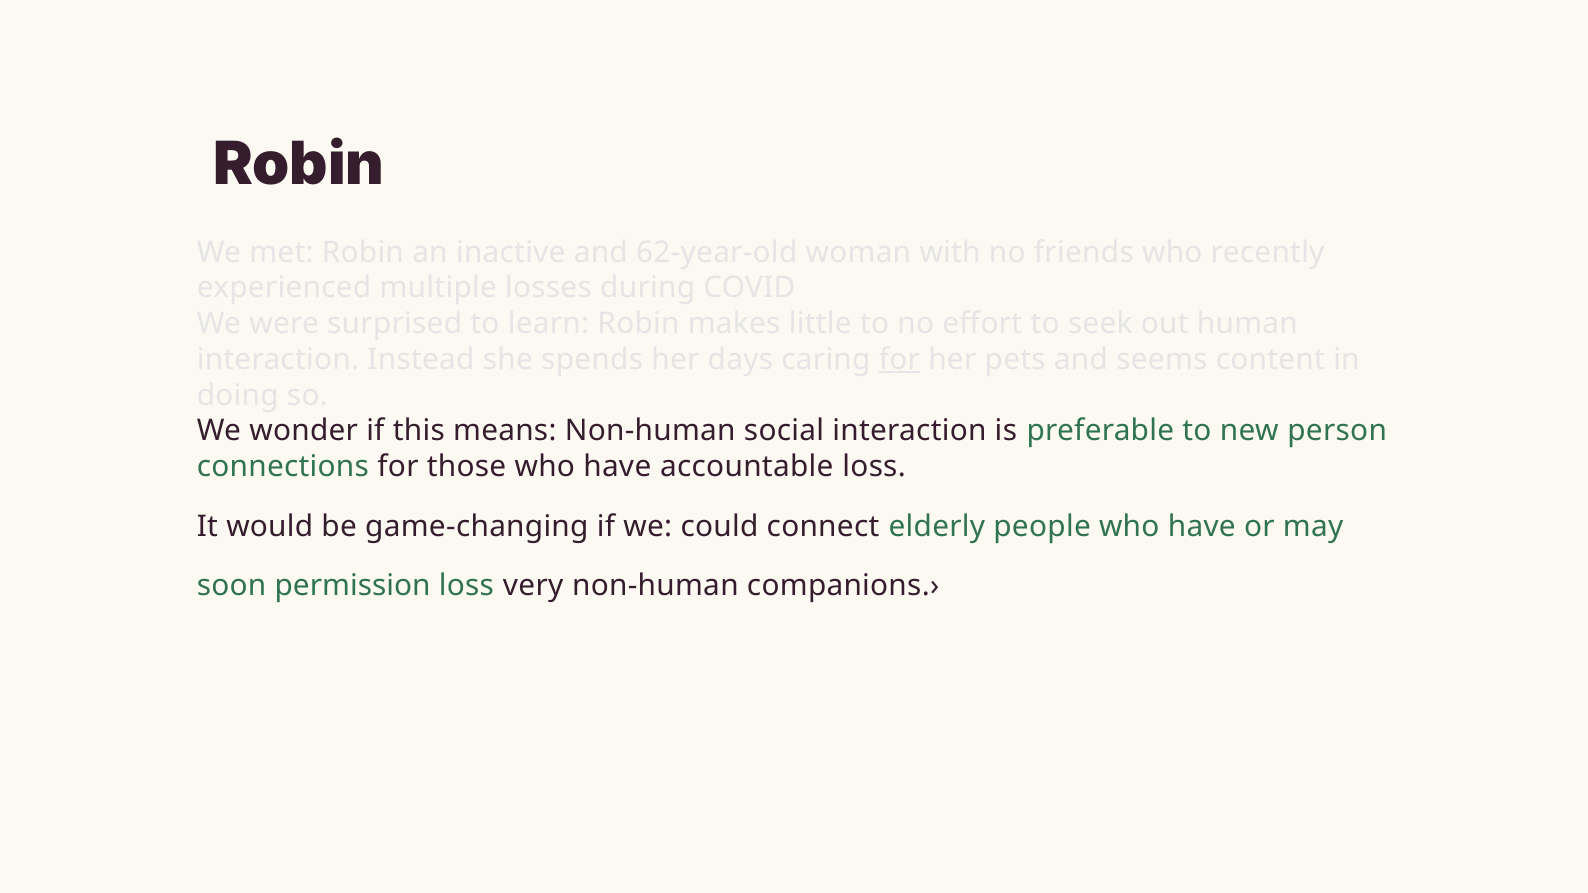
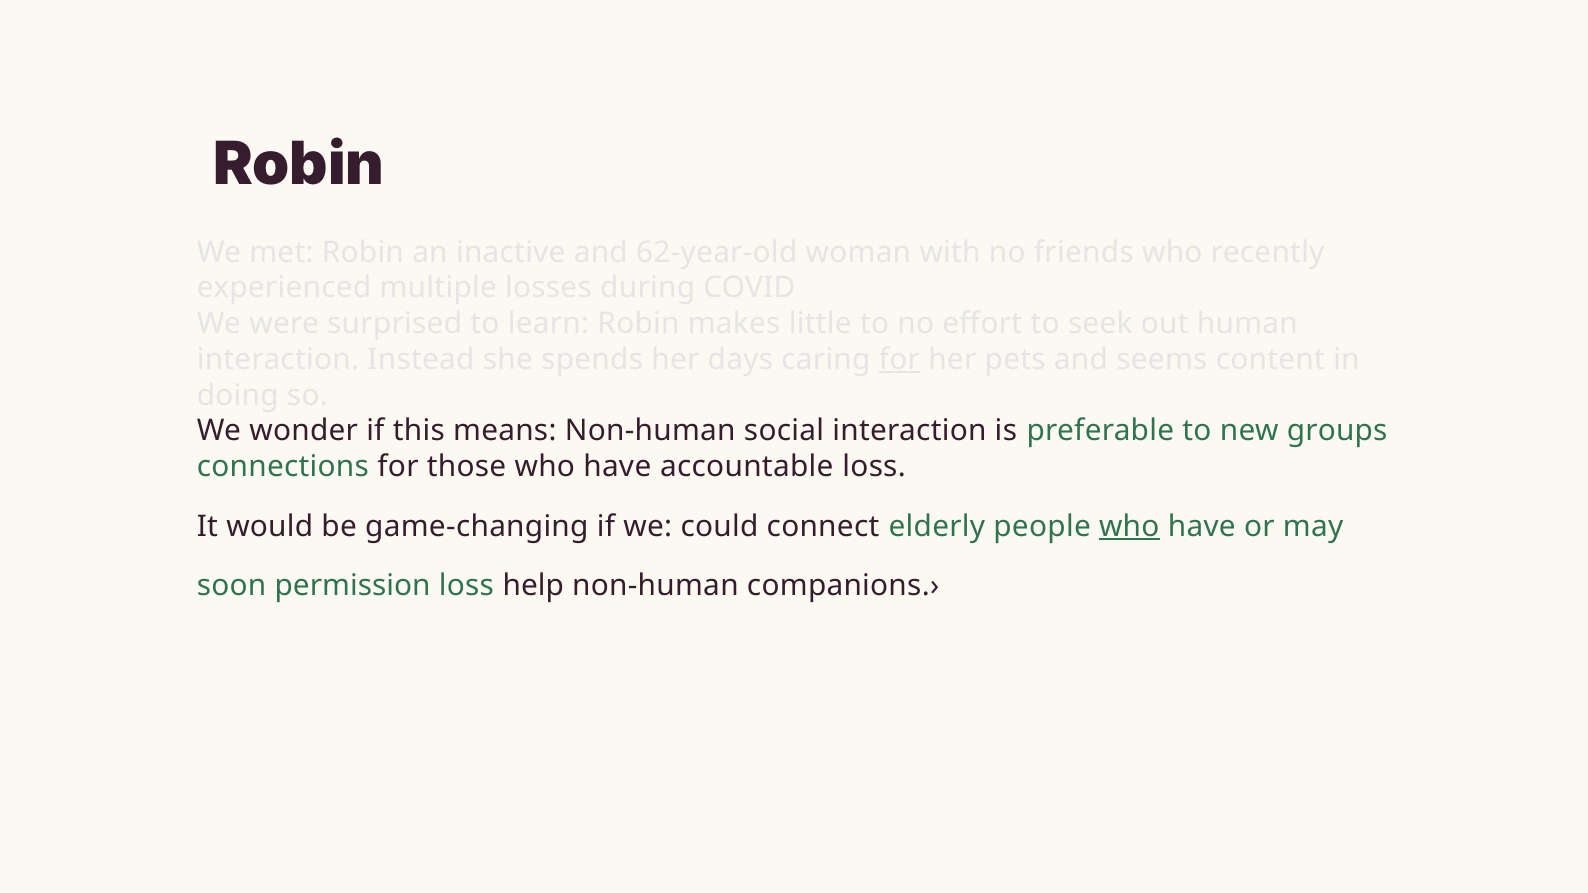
person: person -> groups
who at (1129, 526) underline: none -> present
very: very -> help
